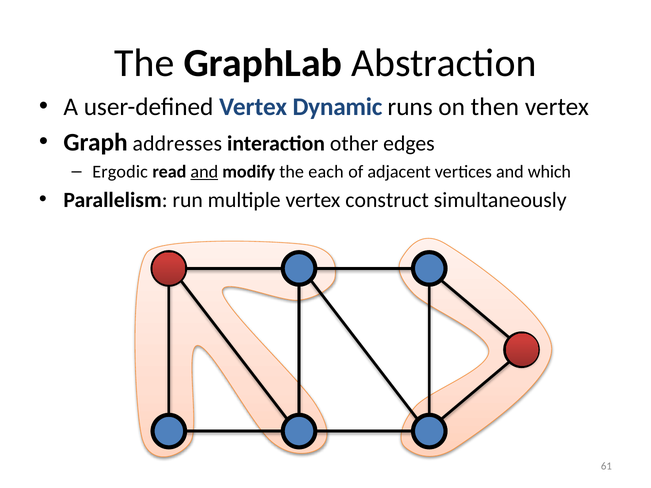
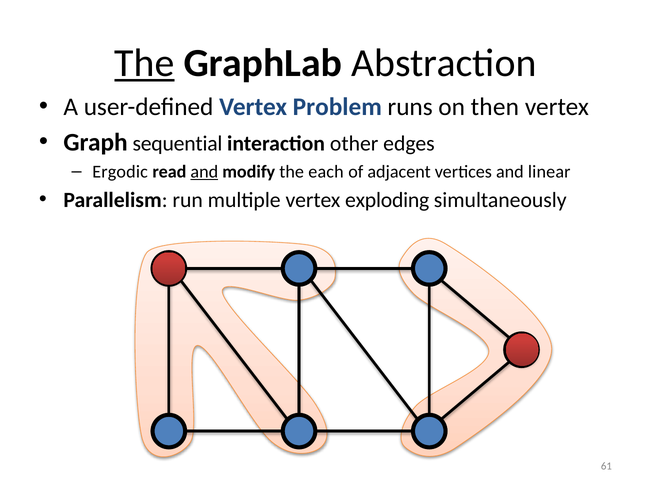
The at (144, 63) underline: none -> present
Dynamic: Dynamic -> Problem
addresses: addresses -> sequential
which: which -> linear
construct: construct -> exploding
